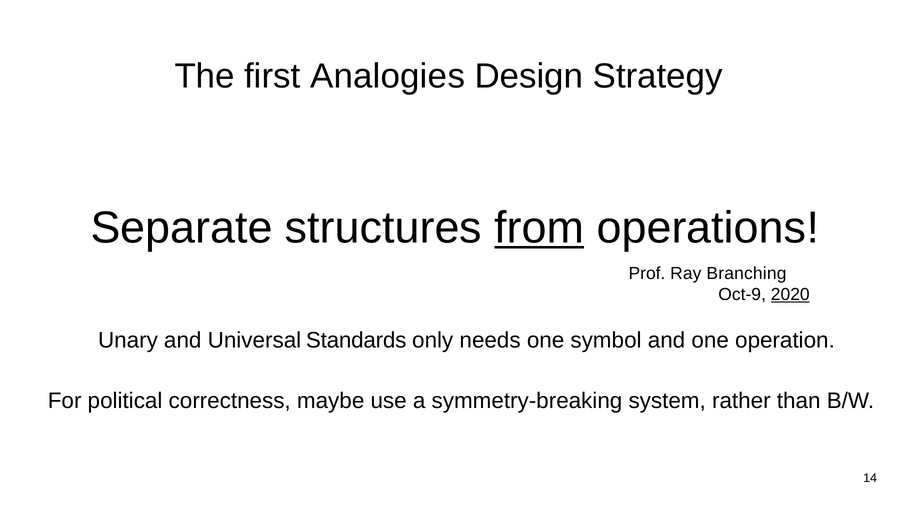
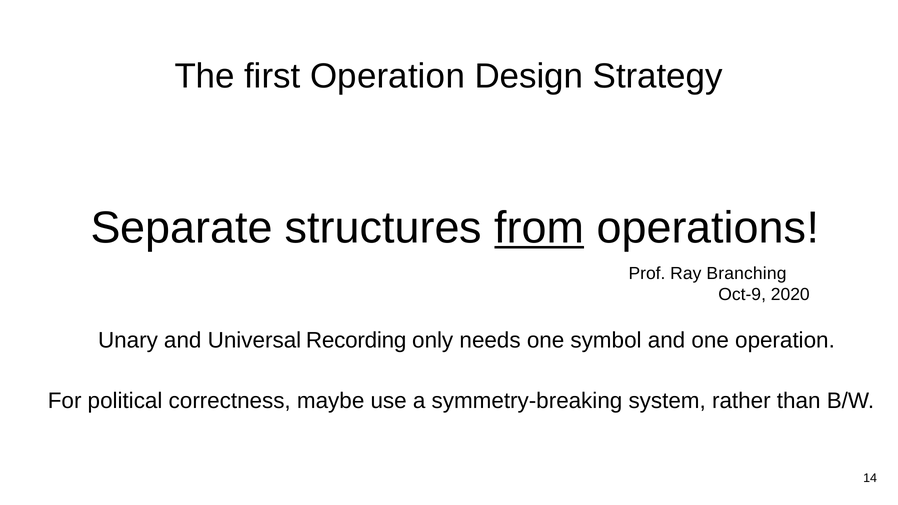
first Analogies: Analogies -> Operation
2020 underline: present -> none
Standards: Standards -> Recording
